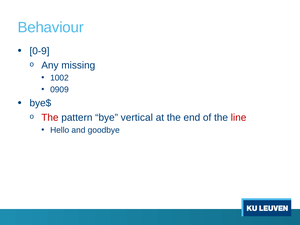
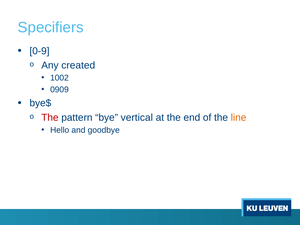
Behaviour: Behaviour -> Specifiers
missing: missing -> created
line colour: red -> orange
